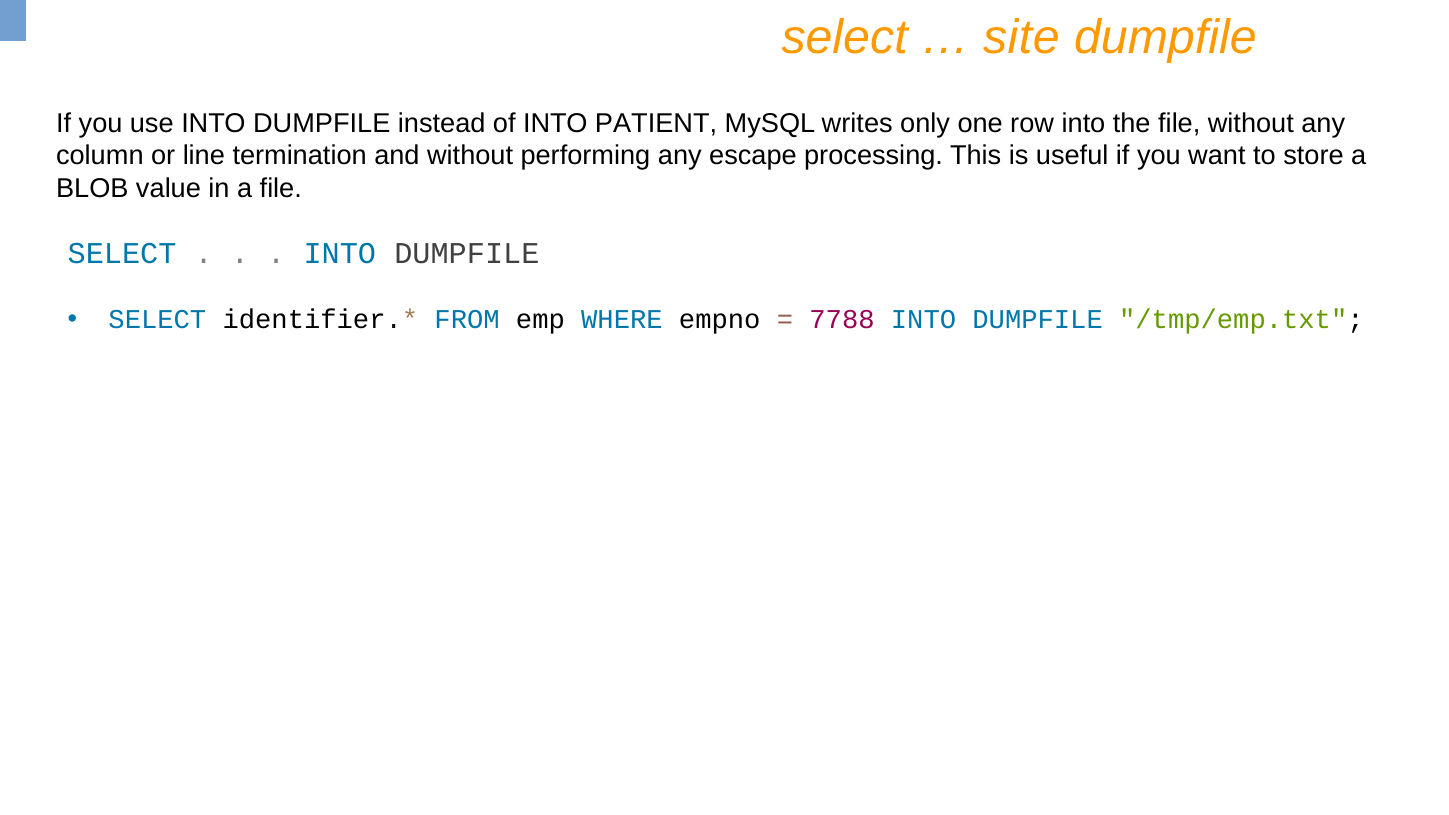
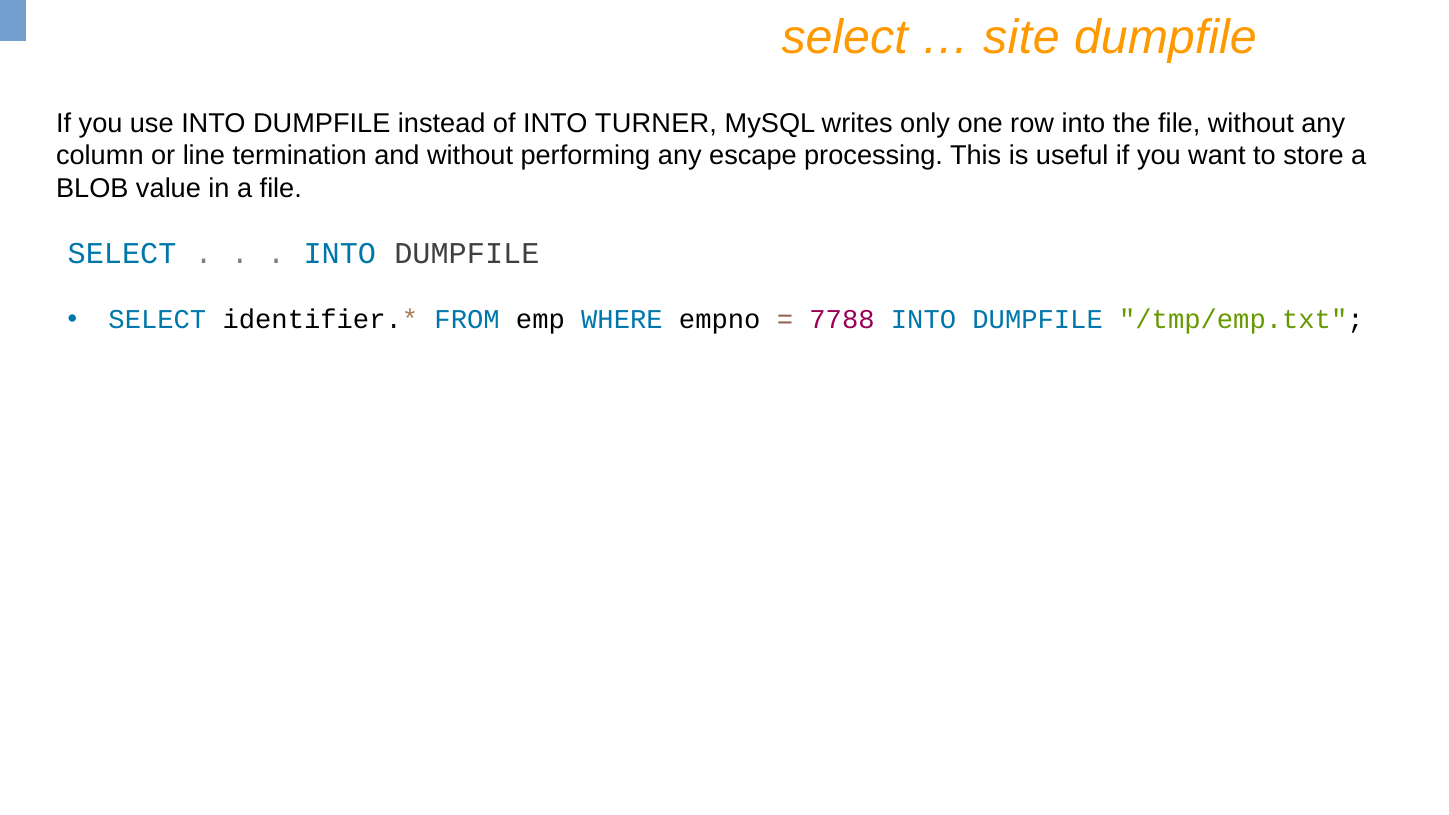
PATIENT: PATIENT -> TURNER
